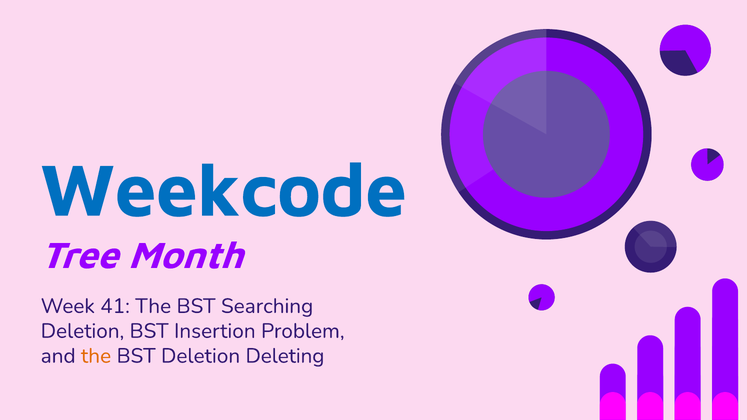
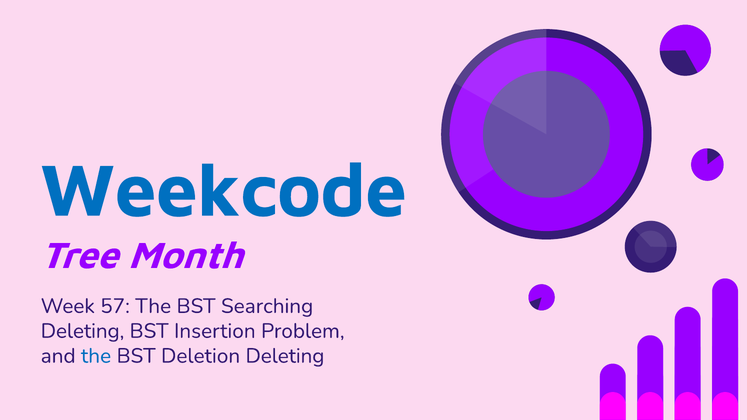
41: 41 -> 57
Deletion at (82, 331): Deletion -> Deleting
the at (96, 356) colour: orange -> blue
